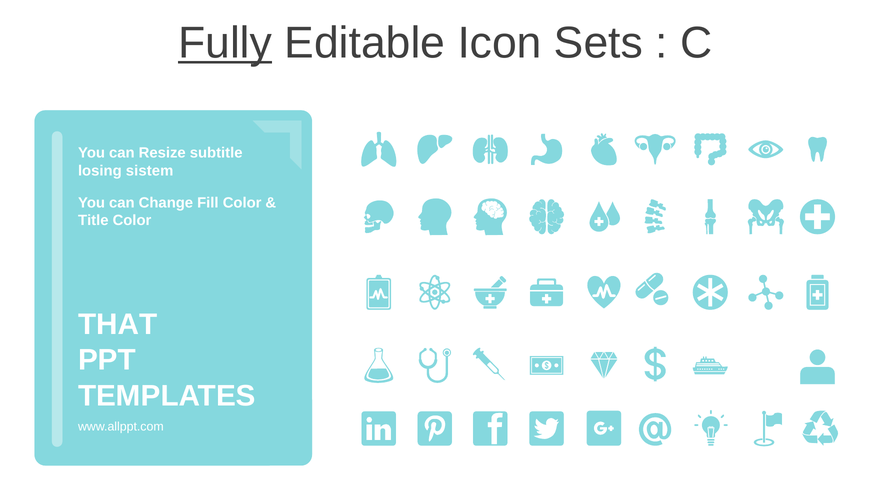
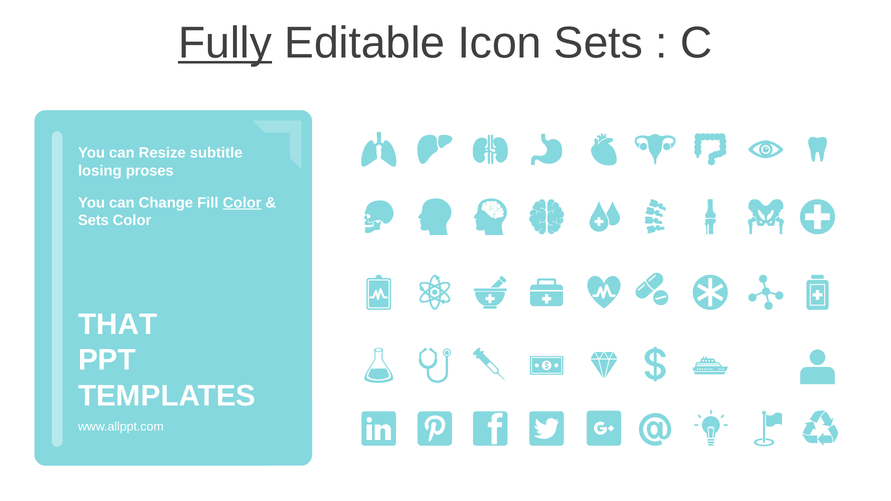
sistem: sistem -> proses
Color at (242, 203) underline: none -> present
Title at (93, 221): Title -> Sets
